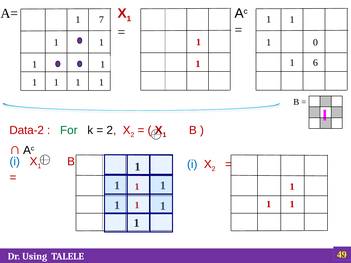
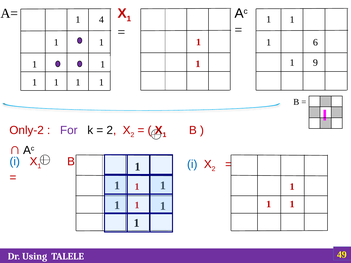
7: 7 -> 4
0: 0 -> 6
6: 6 -> 9
Data-2: Data-2 -> Only-2
For colour: green -> purple
